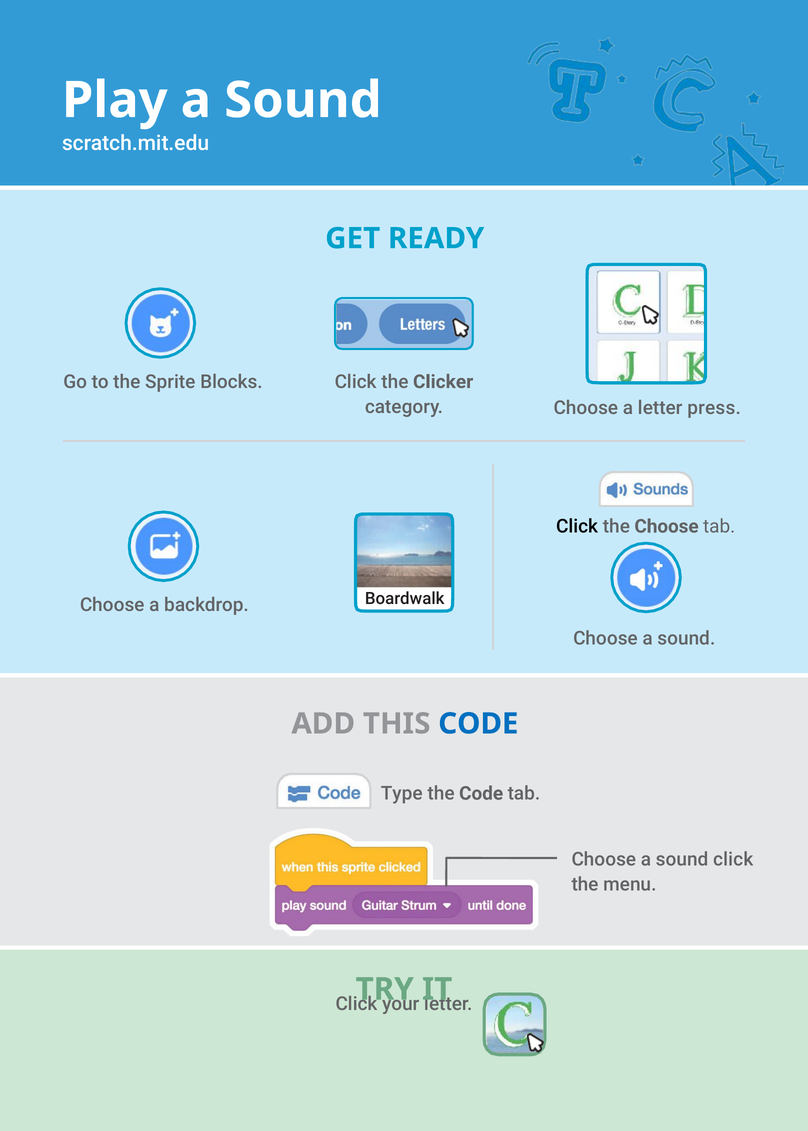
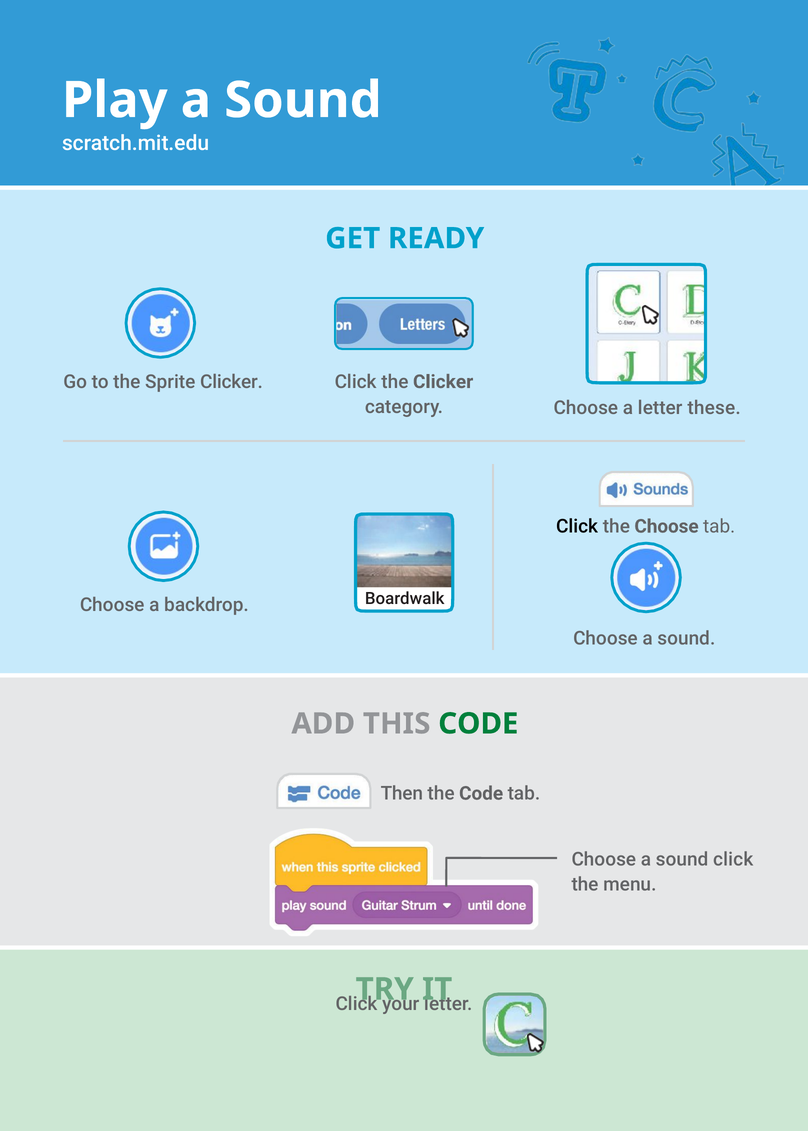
Sprite Blocks: Blocks -> Clicker
press: press -> these
CODE at (478, 724) colour: blue -> green
Type: Type -> Then
